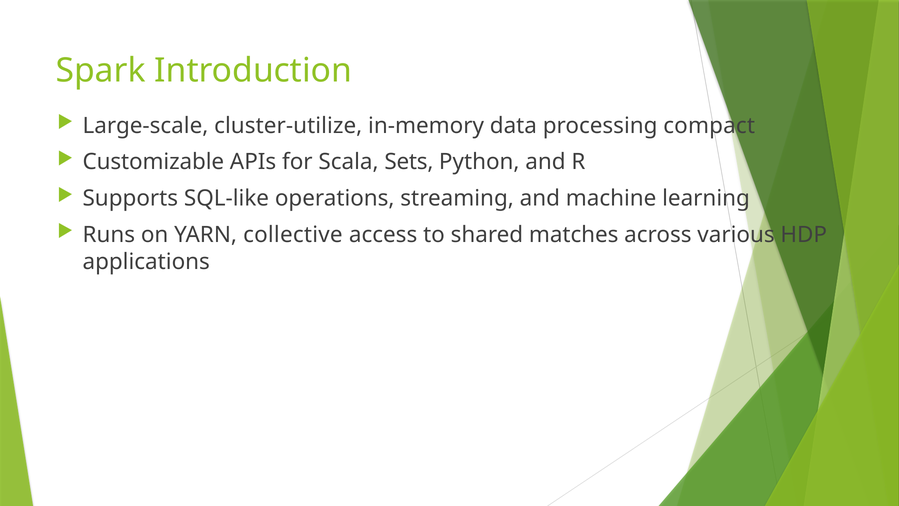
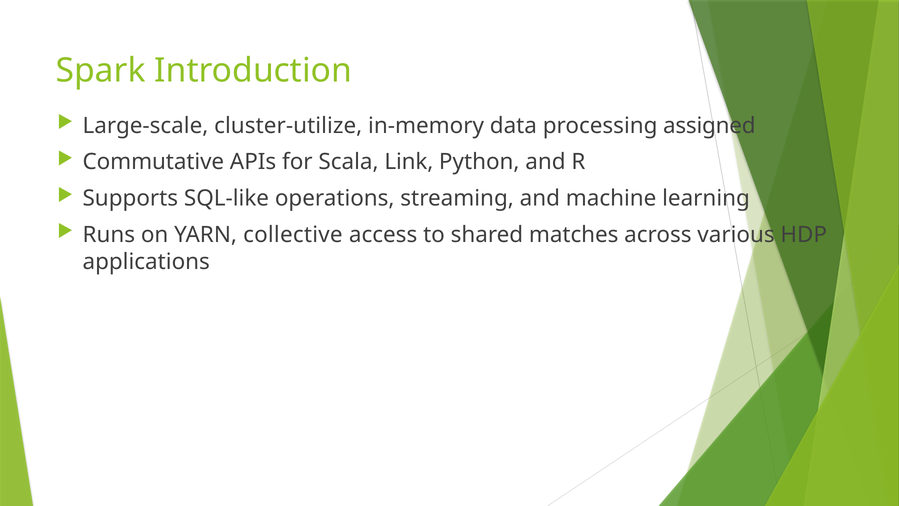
compact: compact -> assigned
Customizable: Customizable -> Commutative
Sets: Sets -> Link
